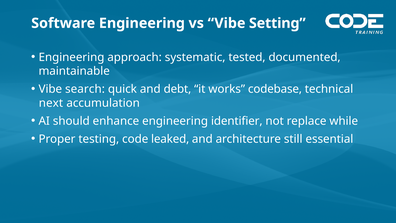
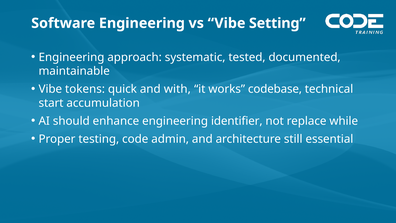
search: search -> tokens
debt: debt -> with
next: next -> start
leaked: leaked -> admin
